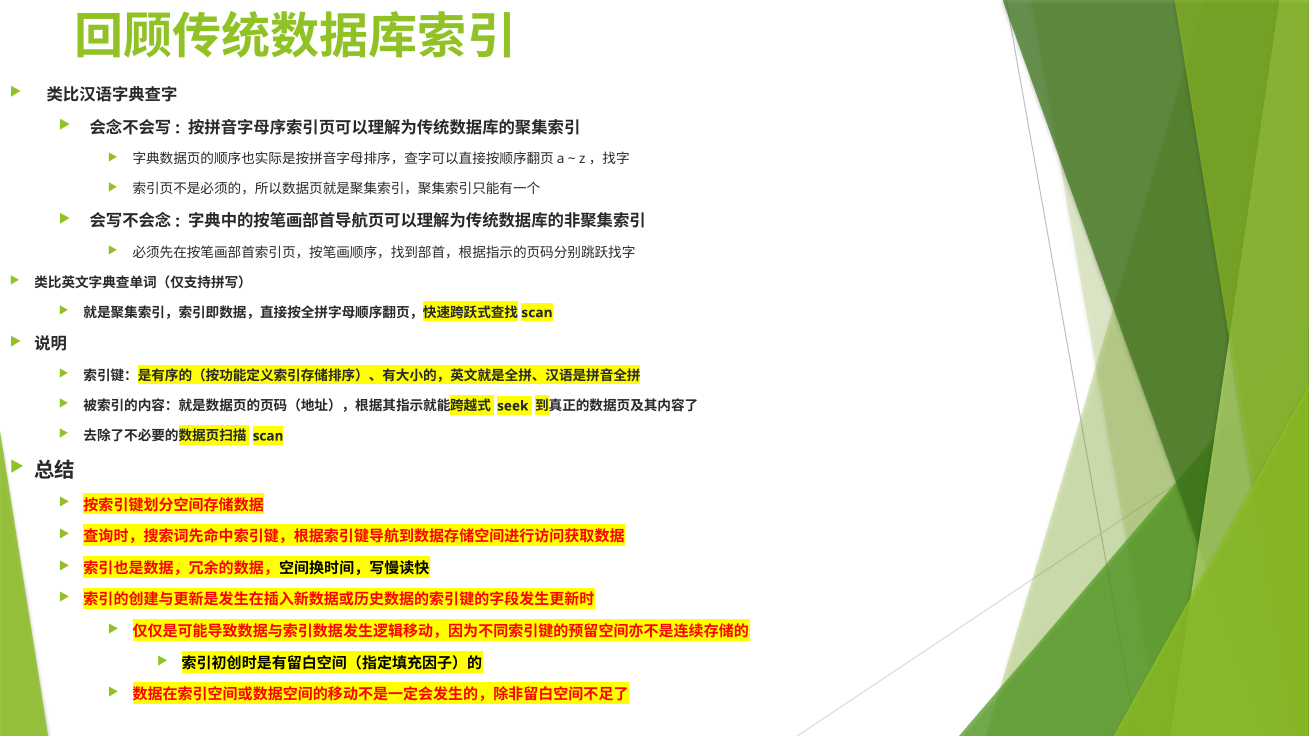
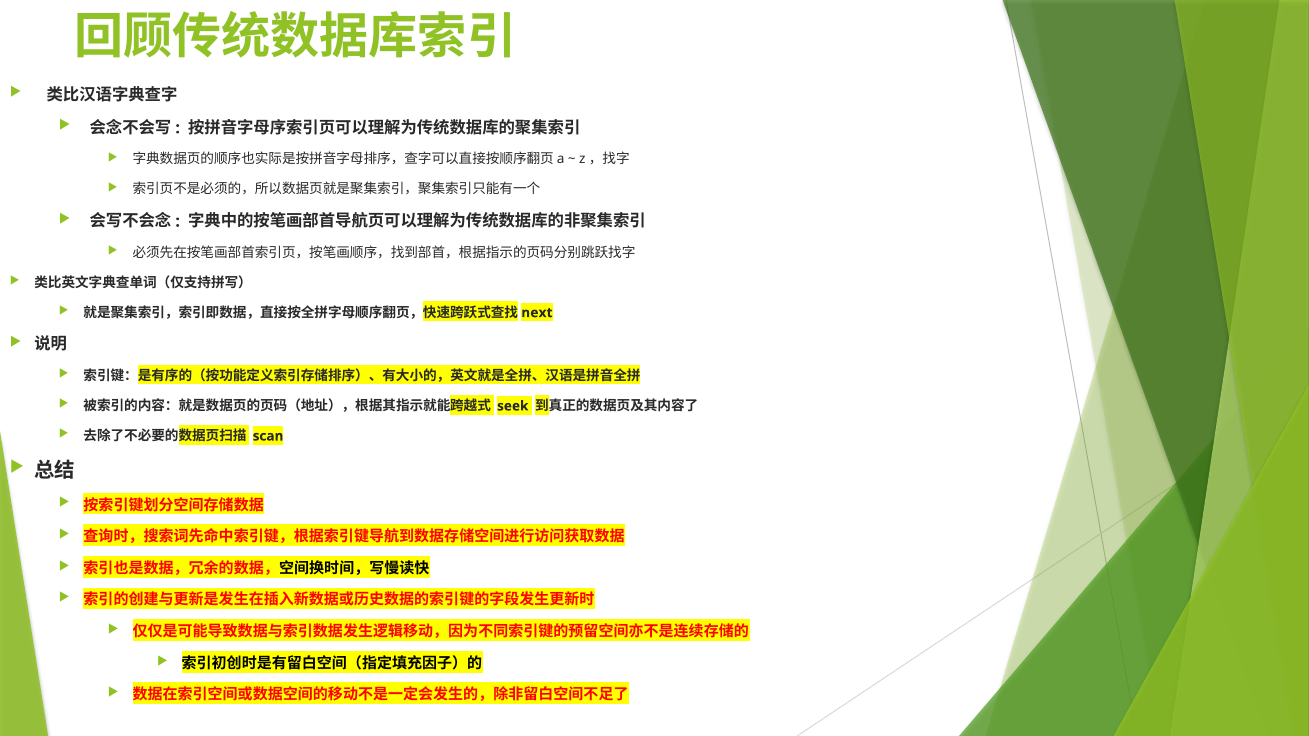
scan at (537, 313): scan -> next
